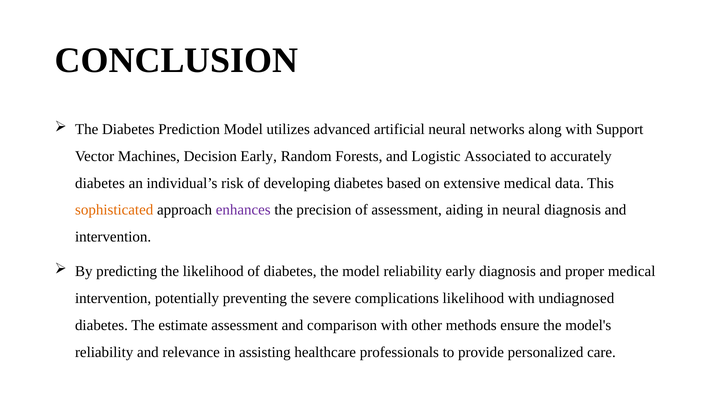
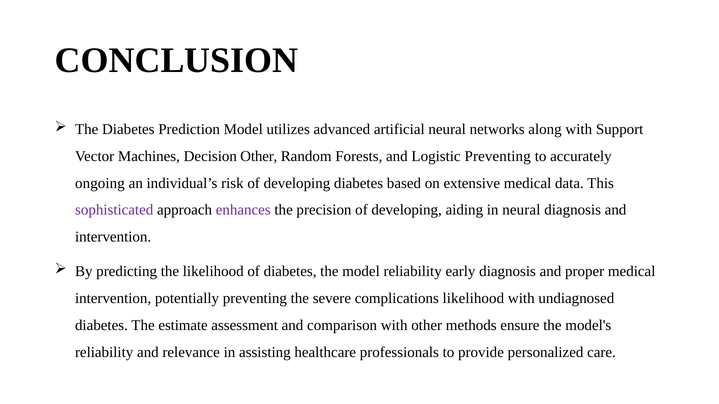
Decision Early: Early -> Other
Logistic Associated: Associated -> Preventing
diabetes at (100, 183): diabetes -> ongoing
sophisticated colour: orange -> purple
precision of assessment: assessment -> developing
